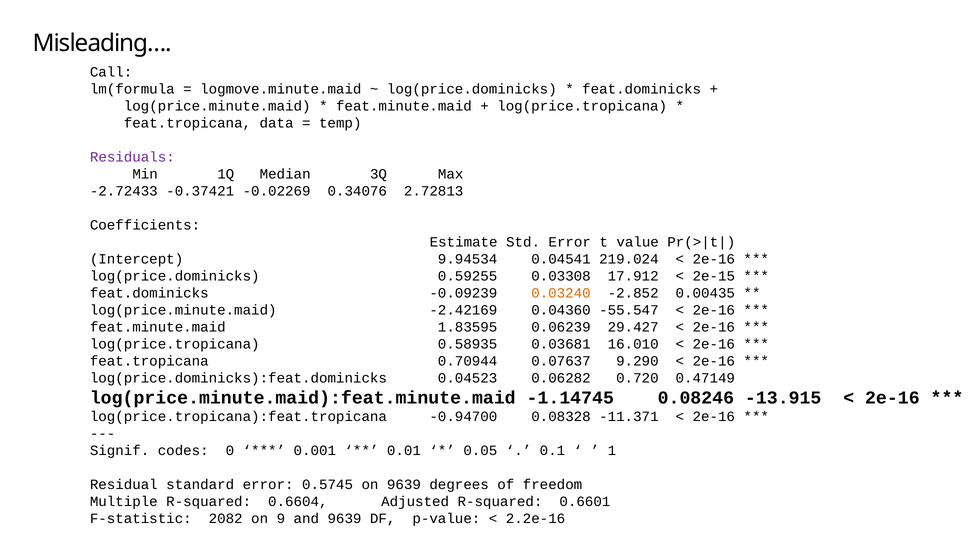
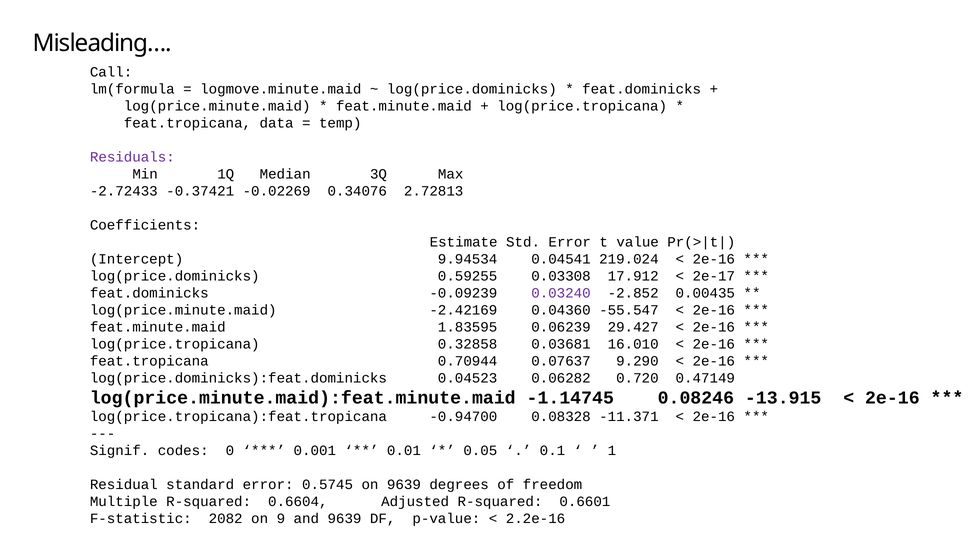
2e-15: 2e-15 -> 2e-17
0.03240 colour: orange -> purple
0.58935: 0.58935 -> 0.32858
